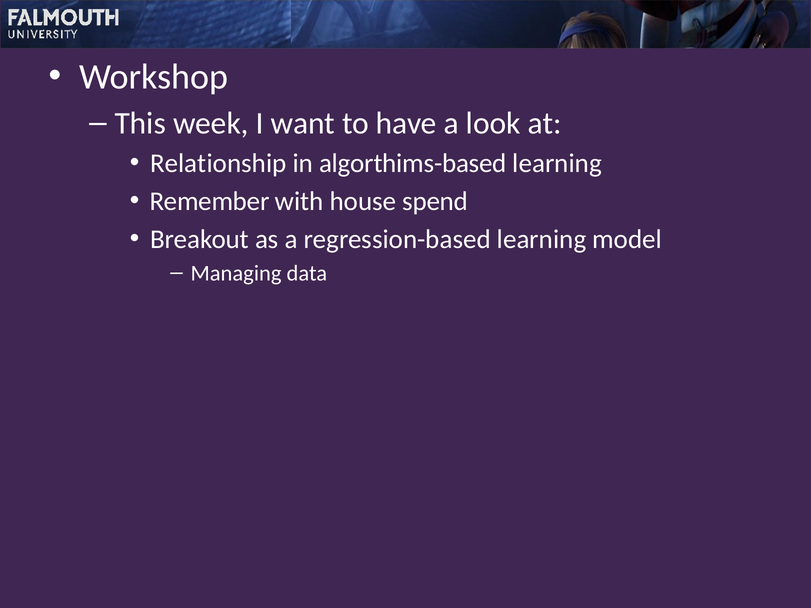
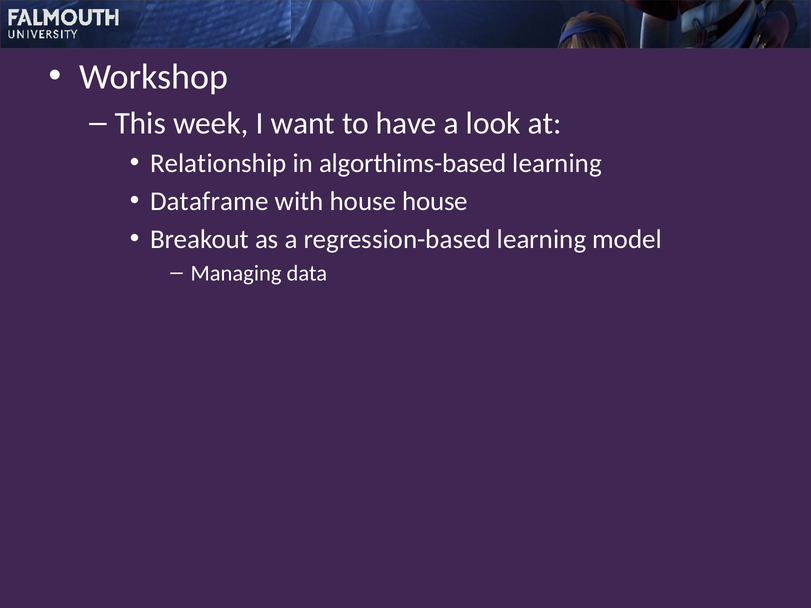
Remember: Remember -> Dataframe
house spend: spend -> house
